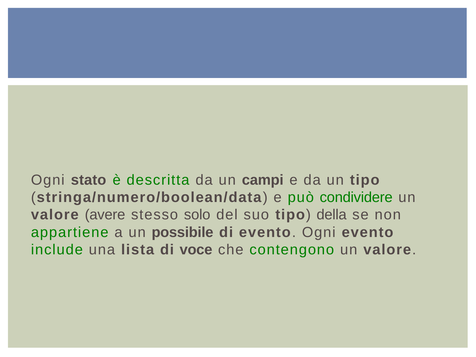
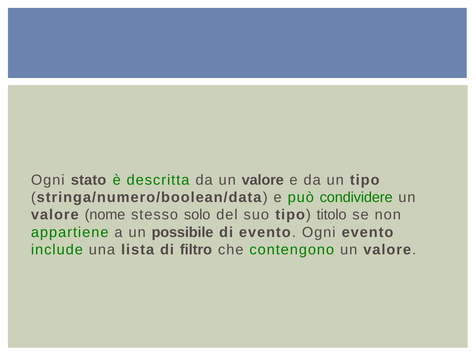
da un campi: campi -> valore
avere: avere -> nome
della: della -> titolo
voce: voce -> filtro
